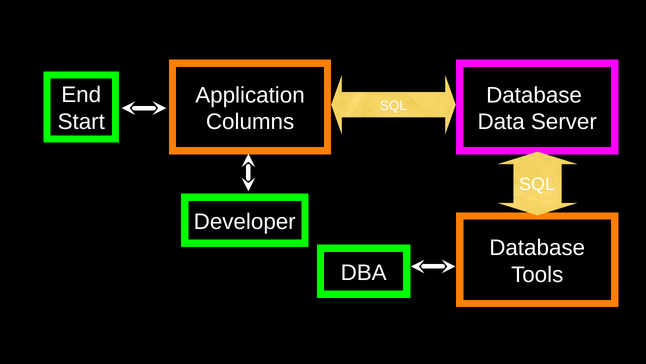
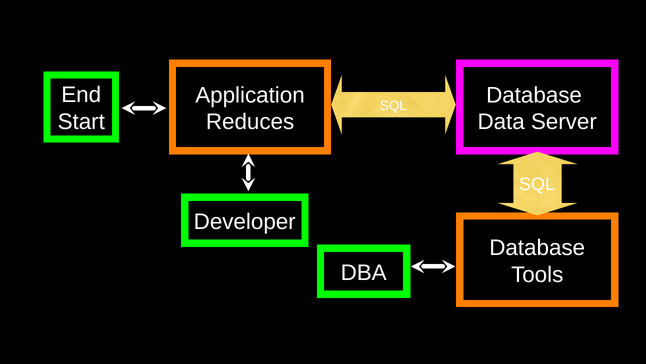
Columns: Columns -> Reduces
